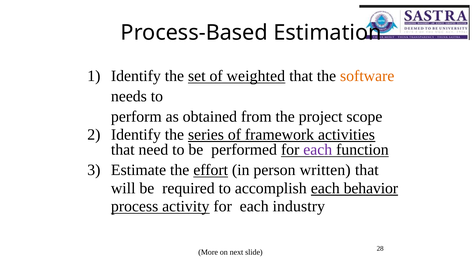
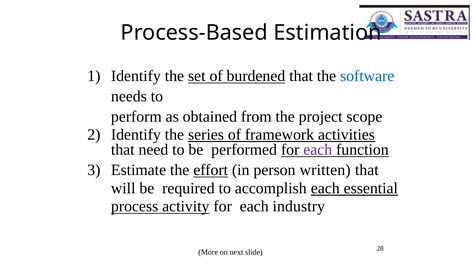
weighted: weighted -> burdened
software colour: orange -> blue
behavior: behavior -> essential
